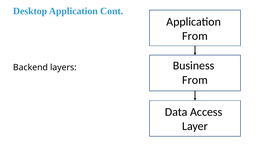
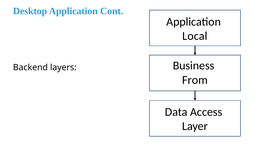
From at (195, 36): From -> Local
